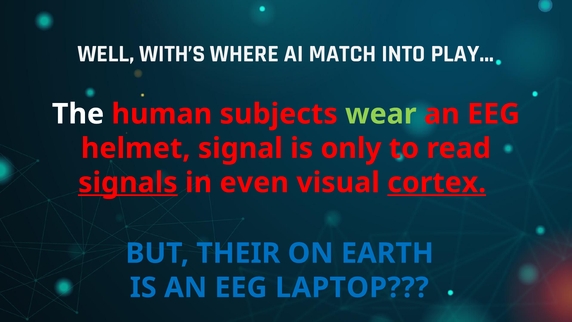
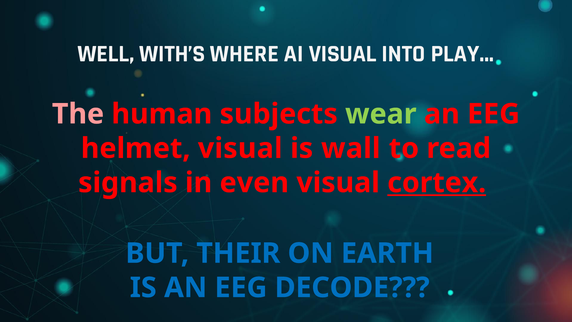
AI MATCH: MATCH -> VISUAL
The colour: white -> pink
helmet signal: signal -> visual
only: only -> wall
signals underline: present -> none
LAPTOP: LAPTOP -> DECODE
